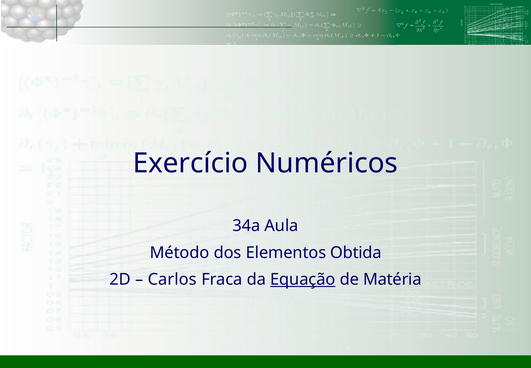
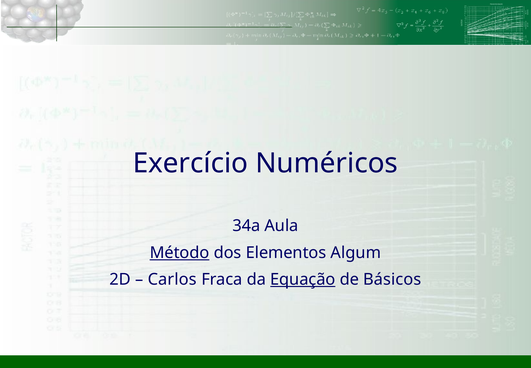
Método underline: none -> present
Obtida: Obtida -> Algum
Matéria: Matéria -> Básicos
